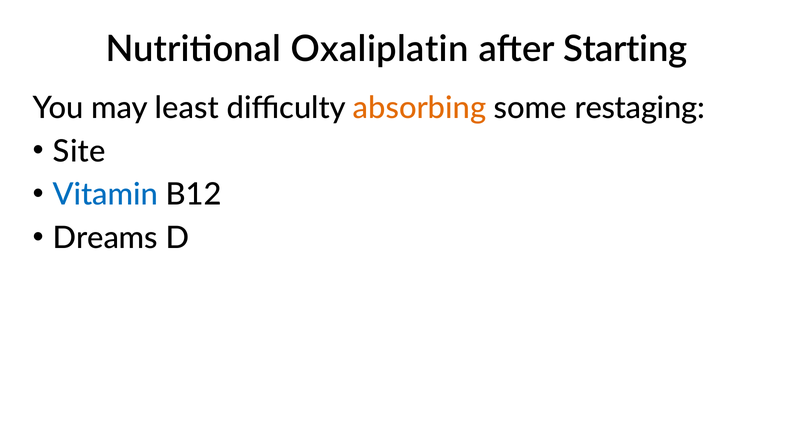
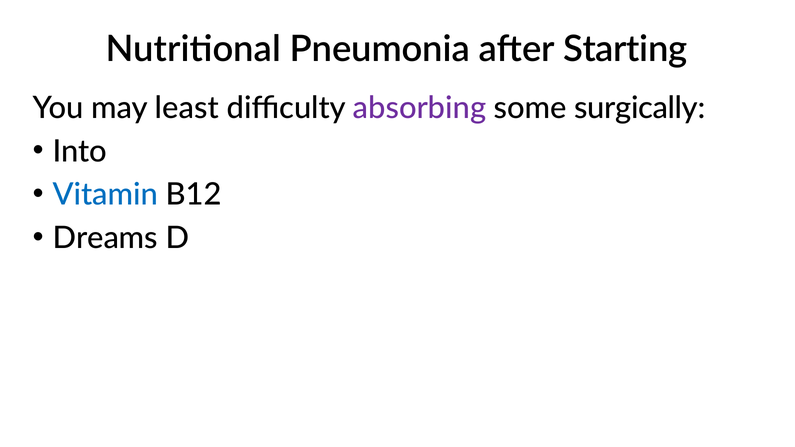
Oxaliplatin: Oxaliplatin -> Pneumonia
absorbing colour: orange -> purple
restaging: restaging -> surgically
Site: Site -> Into
